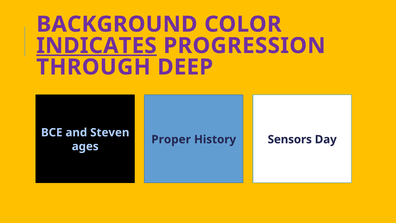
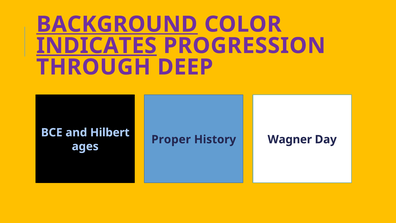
BACKGROUND underline: none -> present
Steven: Steven -> Hilbert
Sensors: Sensors -> Wagner
